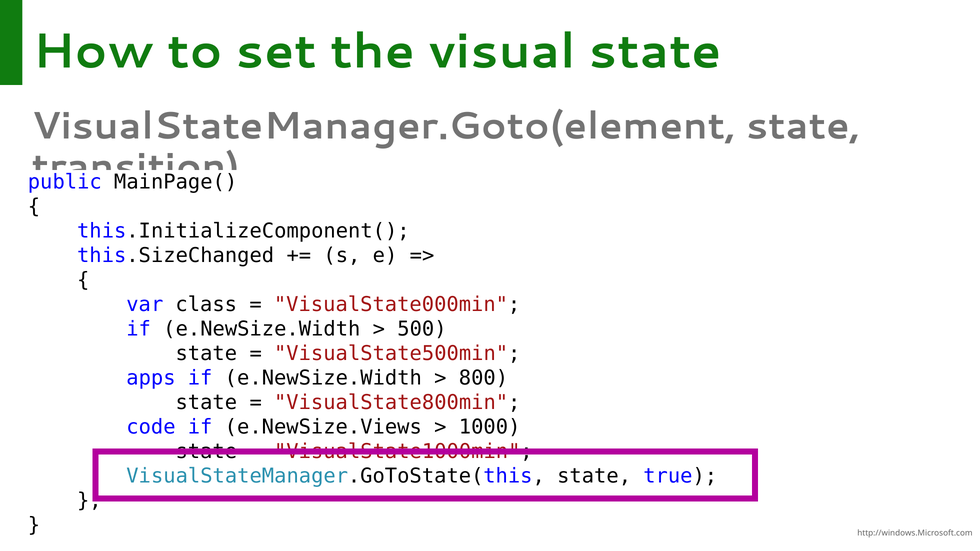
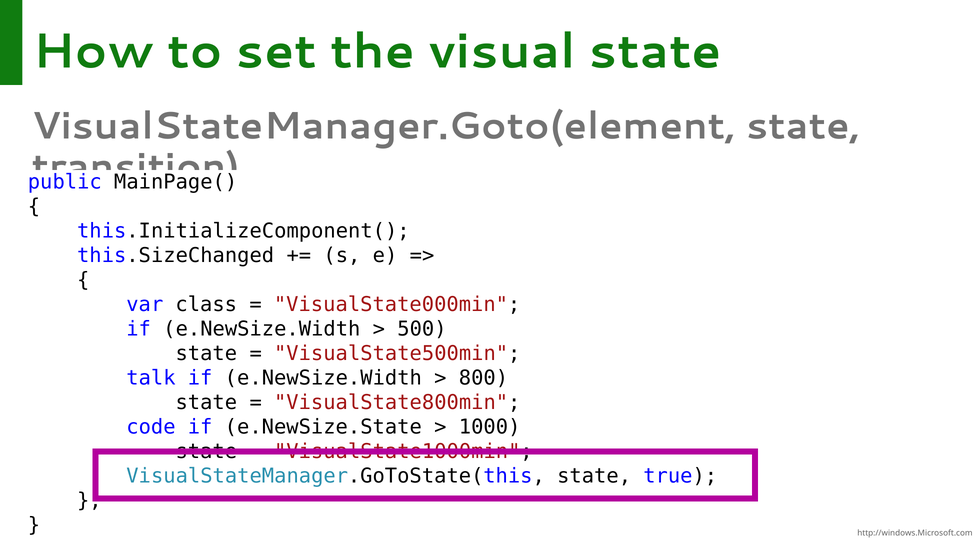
apps: apps -> talk
e.NewSize.Views: e.NewSize.Views -> e.NewSize.State
